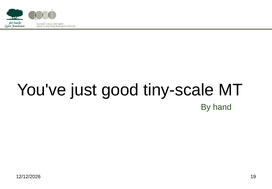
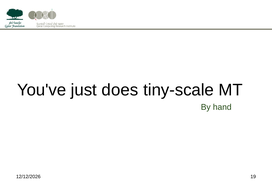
good: good -> does
